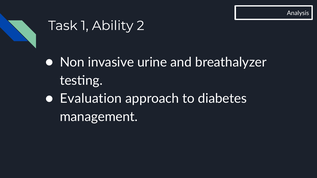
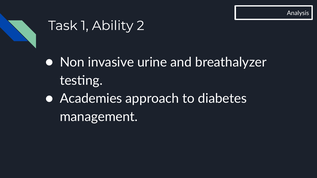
Evaluation: Evaluation -> Academies
